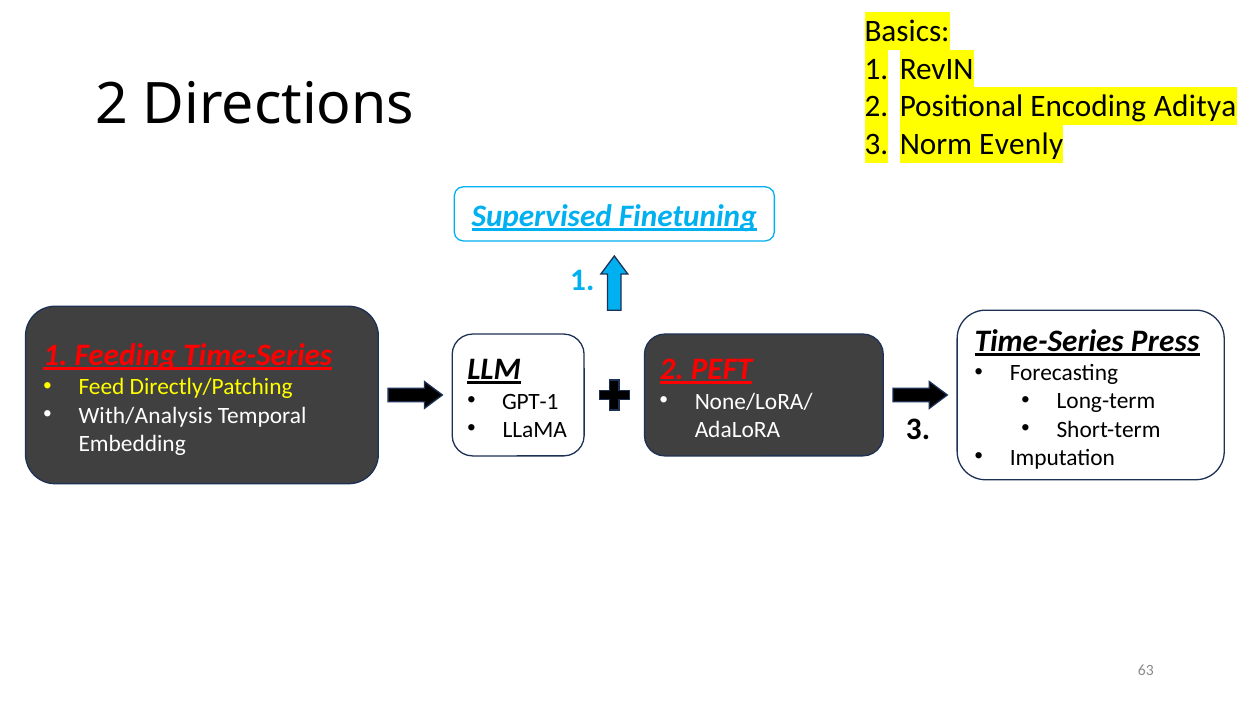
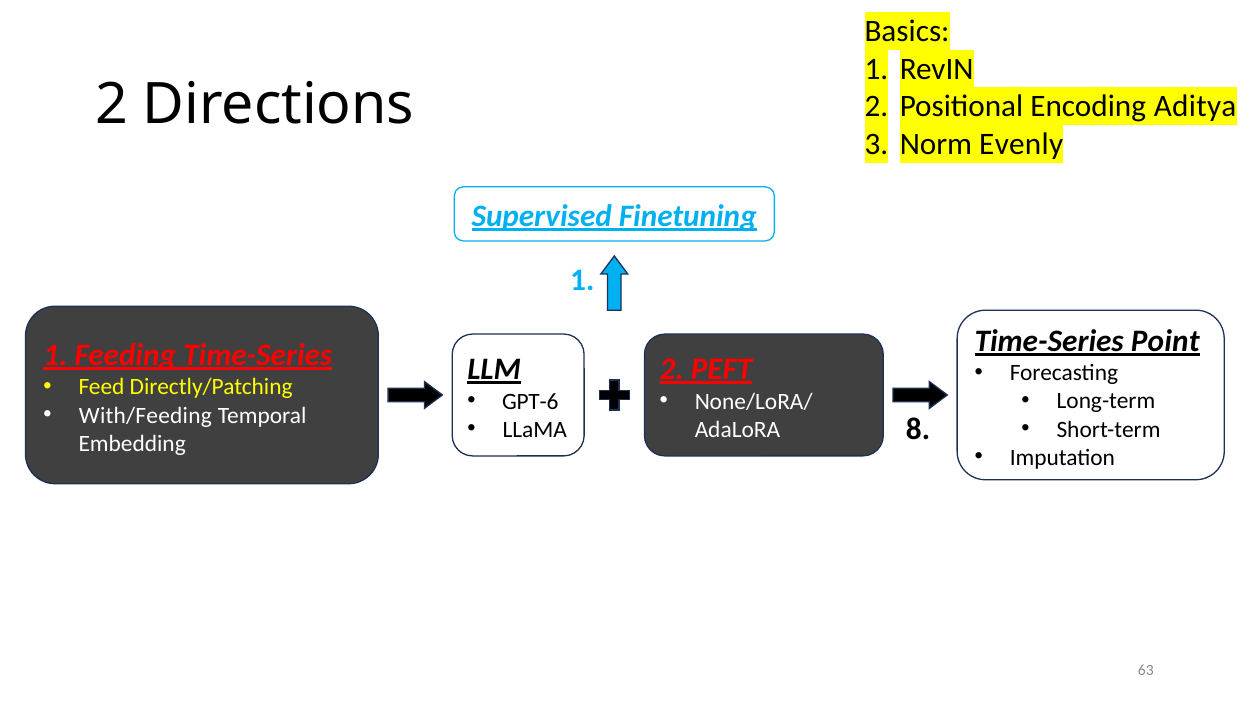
Press: Press -> Point
GPT-1: GPT-1 -> GPT-6
With/Analysis: With/Analysis -> With/Feeding
LLaMA 3: 3 -> 8
